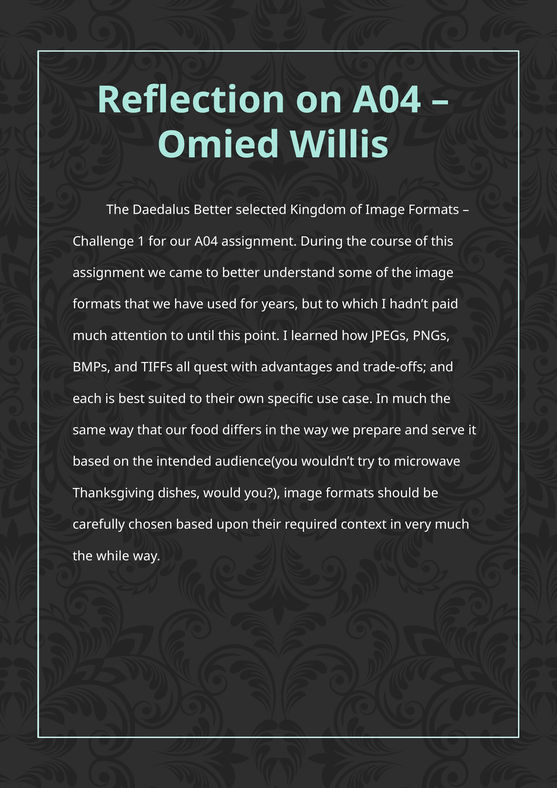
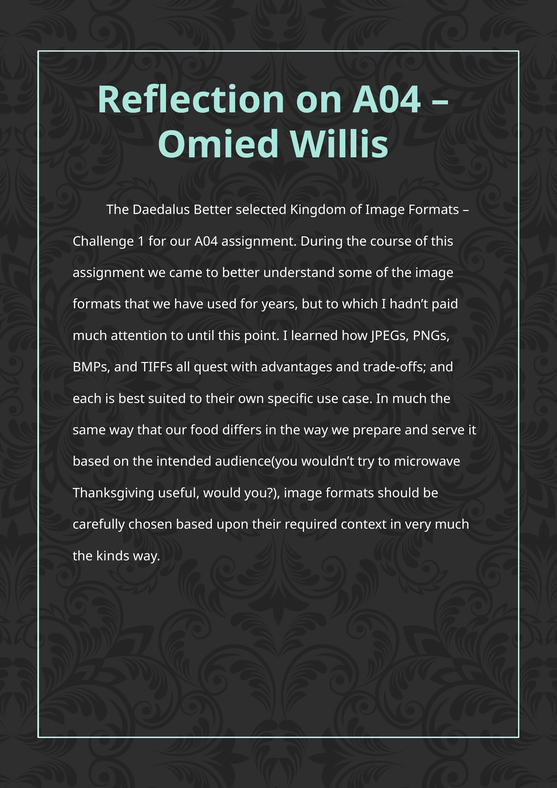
dishes: dishes -> useful
while: while -> kinds
